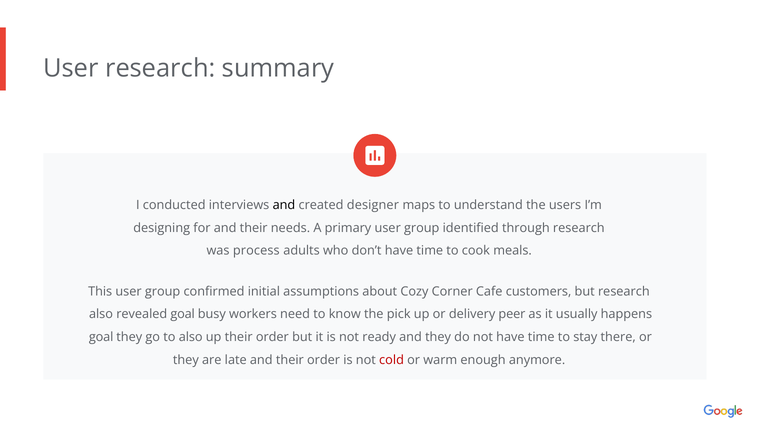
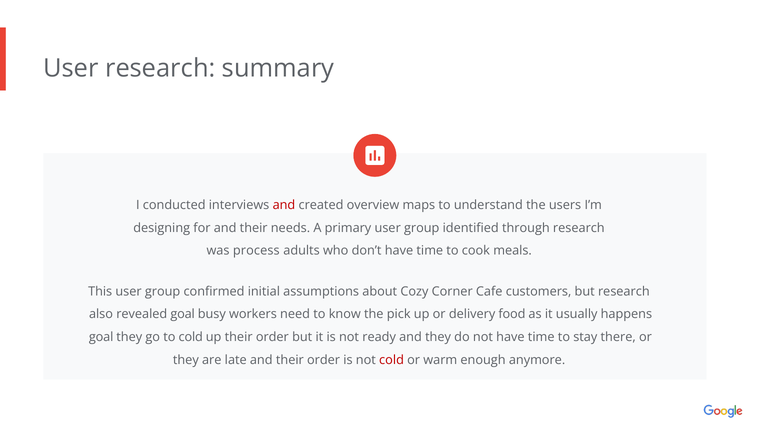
and at (284, 205) colour: black -> red
designer: designer -> overview
peer: peer -> food
to also: also -> cold
